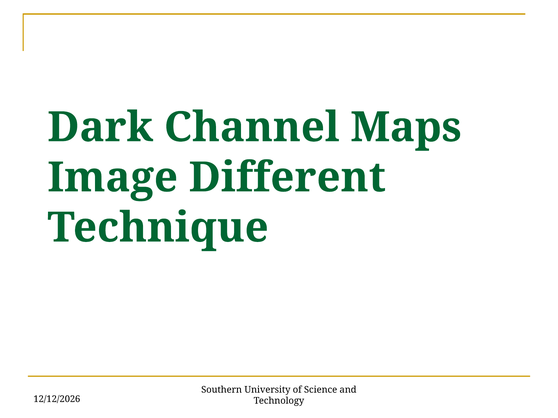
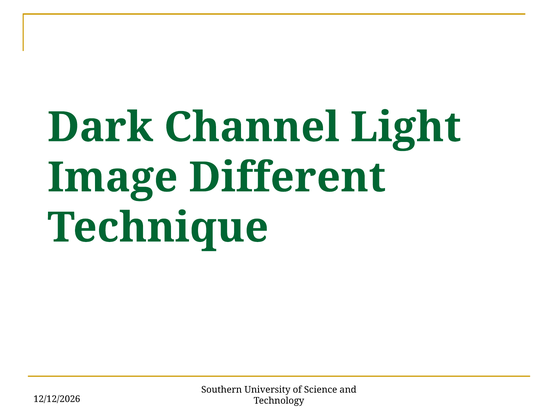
Maps: Maps -> Light
